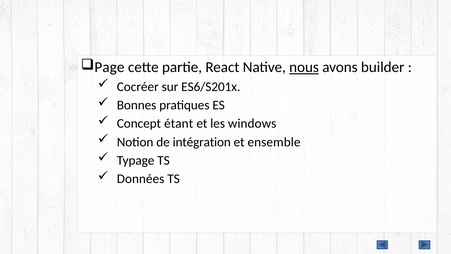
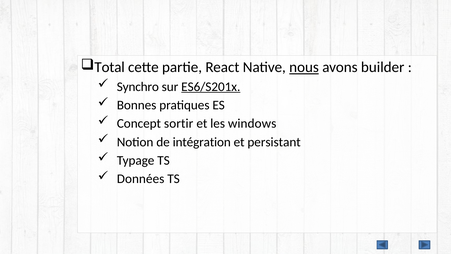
Page: Page -> Total
Cocréer: Cocréer -> Synchro
ES6/S201x underline: none -> present
étant: étant -> sortir
ensemble: ensemble -> persistant
